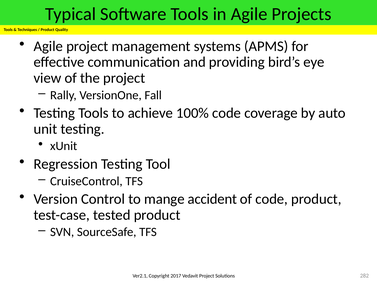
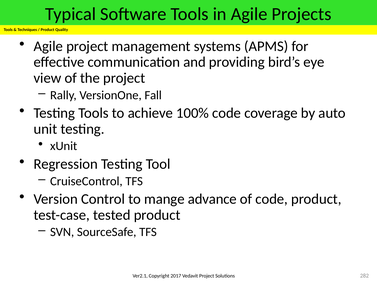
accident: accident -> advance
